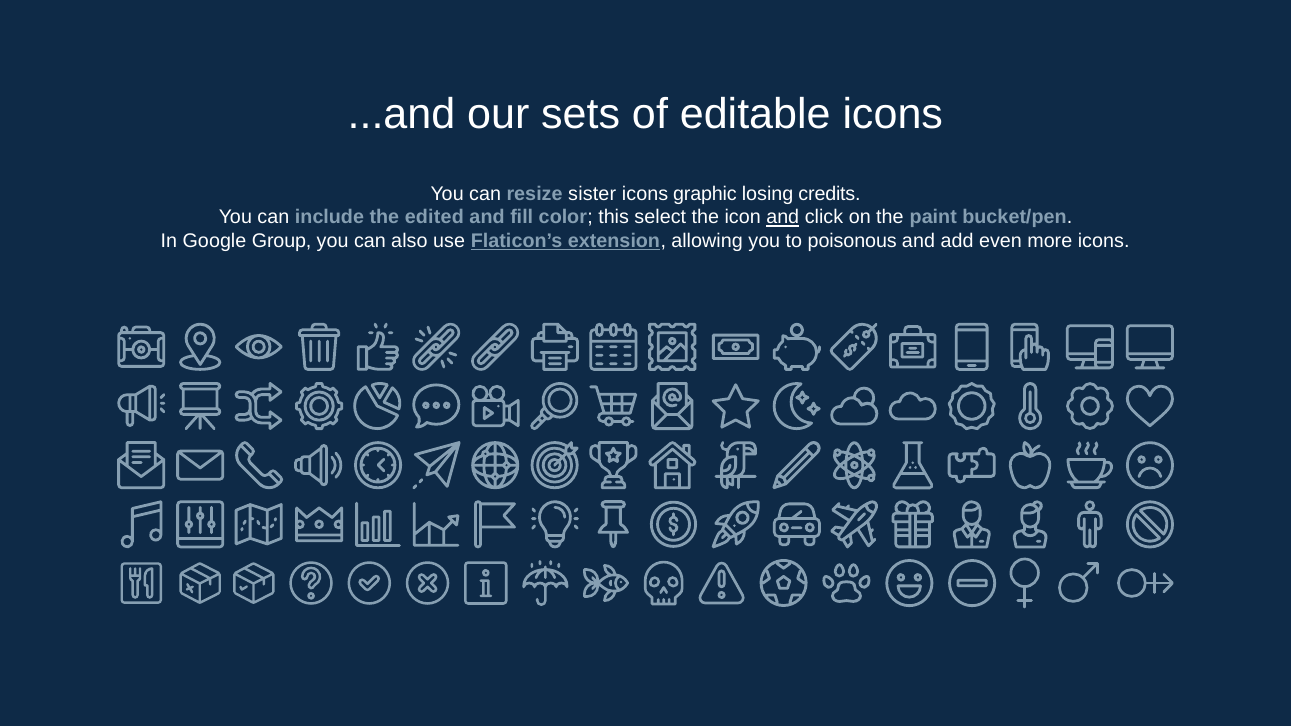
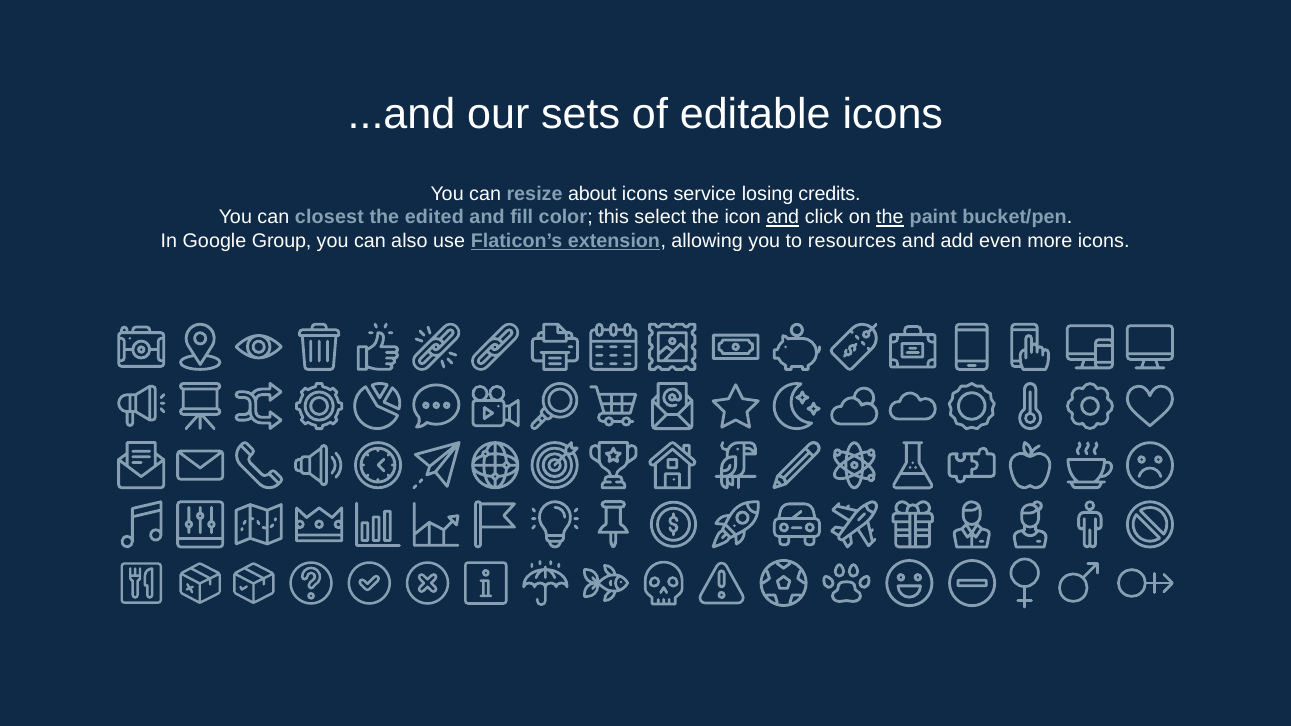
sister: sister -> about
graphic: graphic -> service
include: include -> closest
the at (890, 218) underline: none -> present
poisonous: poisonous -> resources
